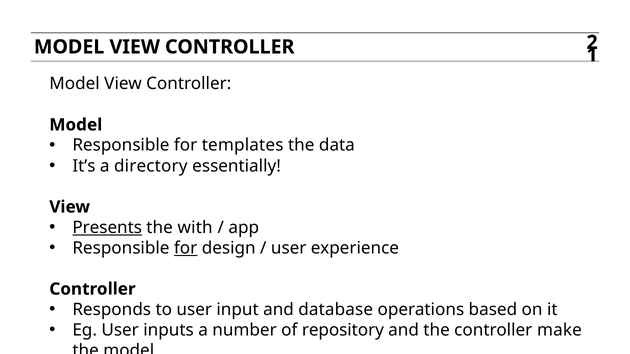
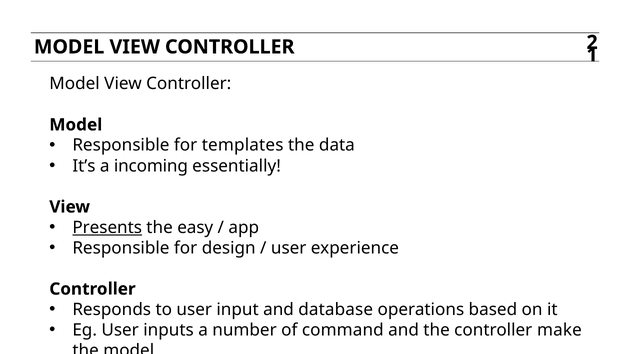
directory: directory -> incoming
with: with -> easy
for at (186, 248) underline: present -> none
repository: repository -> command
